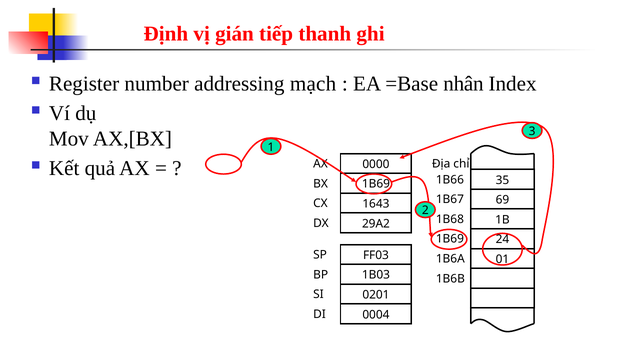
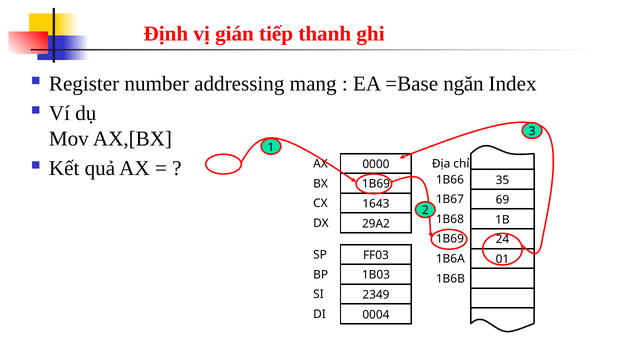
mạch: mạch -> mang
nhân: nhân -> ngăn
0201: 0201 -> 2349
